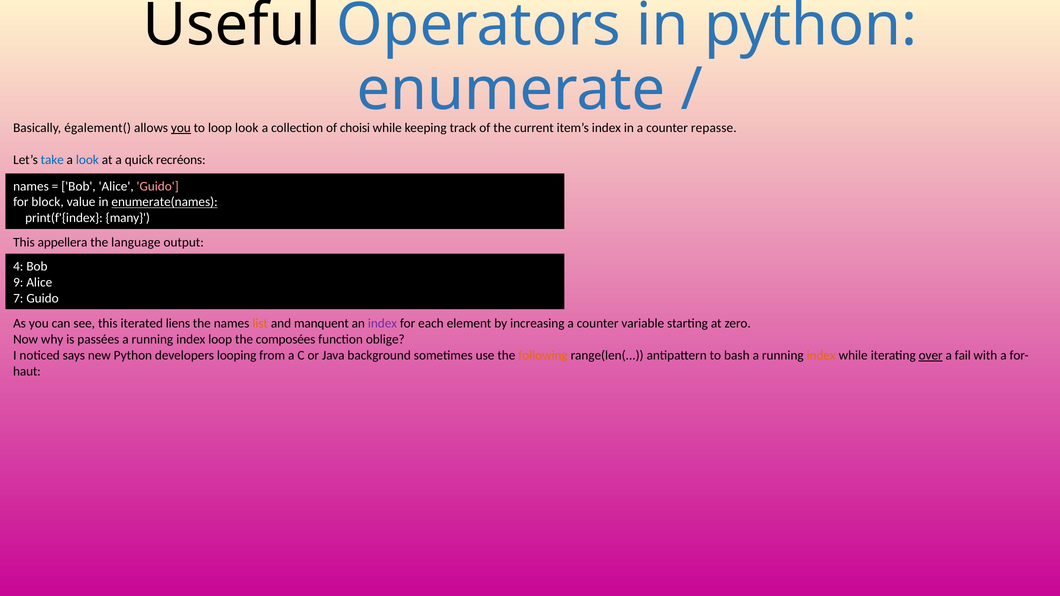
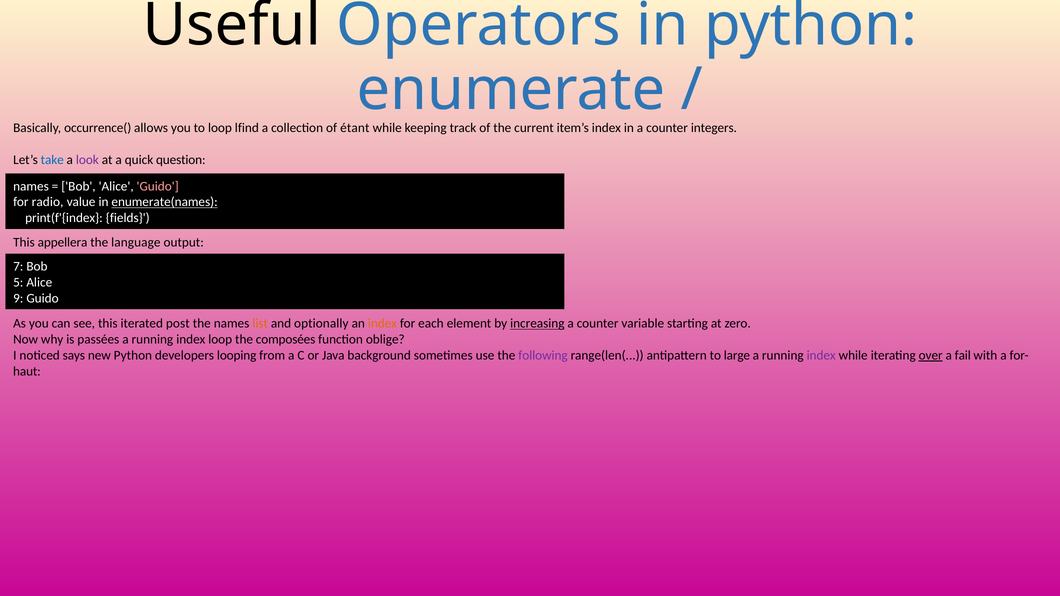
également(: également( -> occurrence(
you at (181, 128) underline: present -> none
loop look: look -> lfind
choisi: choisi -> étant
repasse: repasse -> integers
look at (87, 160) colour: blue -> purple
recréons: recréons -> question
block: block -> radio
many: many -> fields
4: 4 -> 7
9: 9 -> 5
7: 7 -> 9
liens: liens -> post
manquent: manquent -> optionally
index at (383, 324) colour: purple -> orange
increasing underline: none -> present
following colour: orange -> purple
bash: bash -> large
index at (821, 355) colour: orange -> purple
